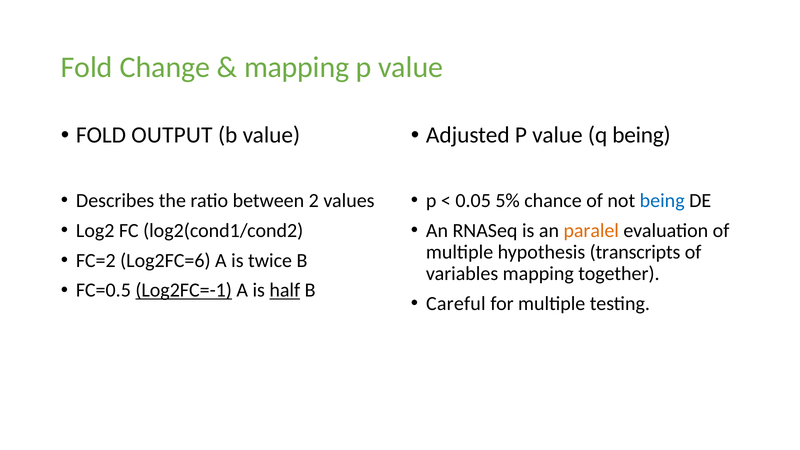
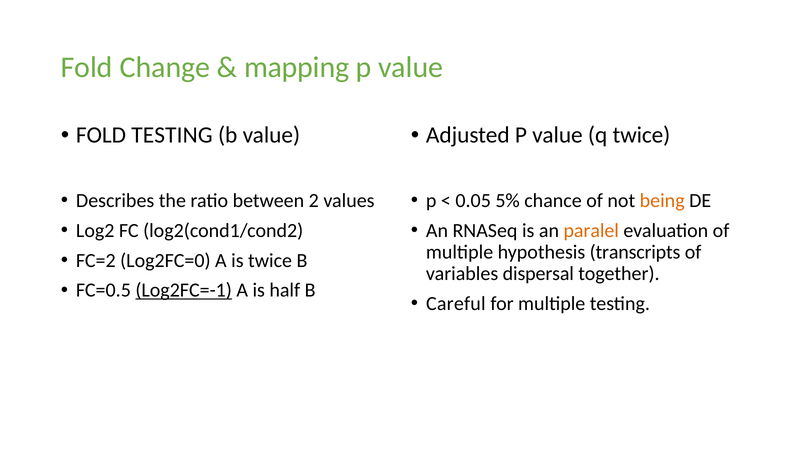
FOLD OUTPUT: OUTPUT -> TESTING
q being: being -> twice
being at (662, 201) colour: blue -> orange
Log2FC=6: Log2FC=6 -> Log2FC=0
variables mapping: mapping -> dispersal
half underline: present -> none
